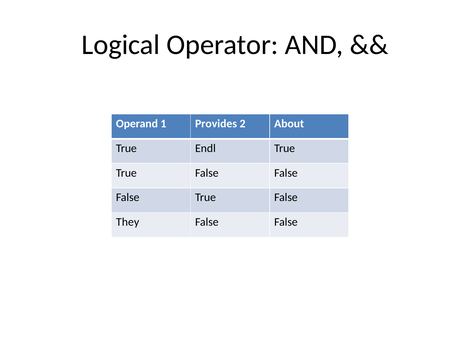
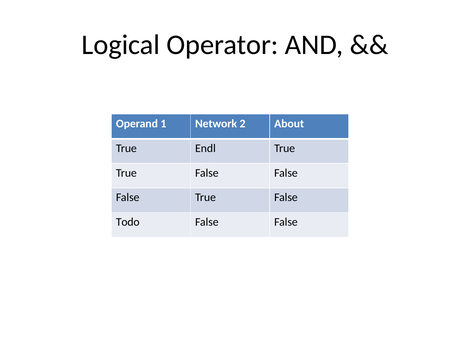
Provides: Provides -> Network
They: They -> Todo
